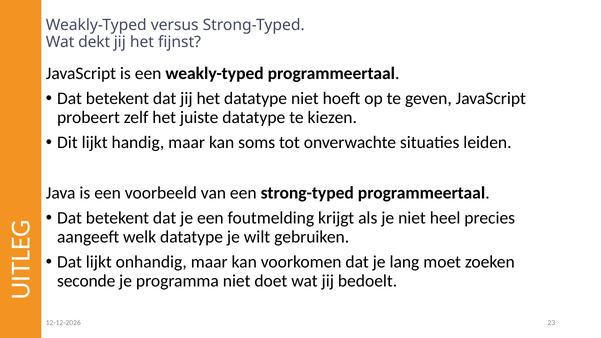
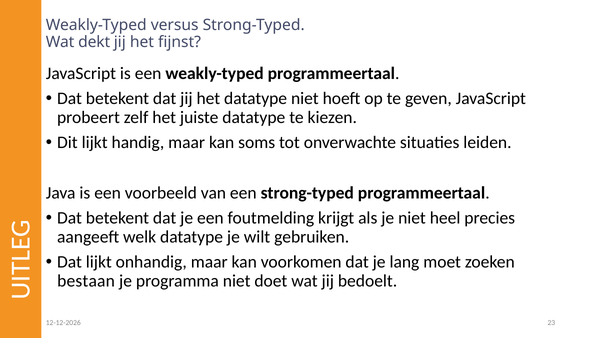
seconde: seconde -> bestaan
